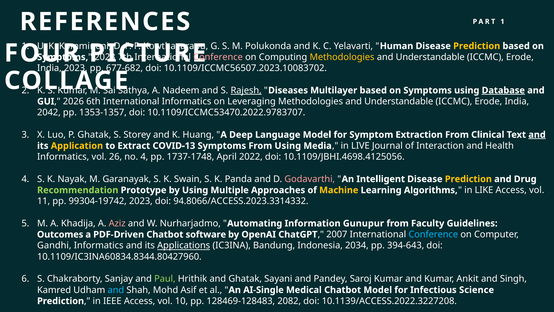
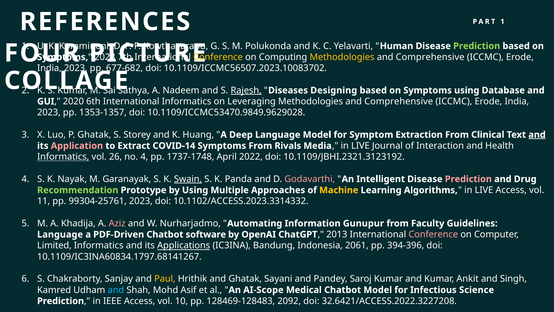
Prediction at (477, 46) colour: yellow -> light green
Conference at (218, 57) colour: pink -> yellow
Understandable at (430, 57): Understandable -> Comprehensive
Multilayer: Multilayer -> Designing
Database underline: present -> none
2026: 2026 -> 2020
Understandable at (399, 101): Understandable -> Comprehensive
2042 at (49, 112): 2042 -> 2023
10.1109/ICCMC53470.2022.9783707: 10.1109/ICCMC53470.2022.9783707 -> 10.1109/ICCMC53470.9849.9629028
Application colour: yellow -> pink
COVID-13: COVID-13 -> COVID-14
From Using: Using -> Rivals
Informatics at (63, 157) underline: none -> present
10.1109/JBHI.4698.4125056: 10.1109/JBHI.4698.4125056 -> 10.1109/JBHI.2321.3123192
Swain underline: none -> present
Prediction at (468, 179) colour: yellow -> pink
Algorithms in LIKE: LIKE -> LIVE
99304-19742: 99304-19742 -> 99304-25761
94.8066/ACCESS.2023.3314332: 94.8066/ACCESS.2023.3314332 -> 10.1102/ACCESS.2023.3314332
Outcomes at (60, 234): Outcomes -> Language
2007: 2007 -> 2013
Conference at (433, 234) colour: light blue -> pink
Gandhi: Gandhi -> Limited
2034: 2034 -> 2061
394-643: 394-643 -> 394-396
10.1109/IC3INA60834.8344.80427960: 10.1109/IC3INA60834.8344.80427960 -> 10.1109/IC3INA60834.1797.68141267
Paul colour: light green -> yellow
AI-Single: AI-Single -> AI-Scope
2082: 2082 -> 2092
10.1139/ACCESS.2022.3227208: 10.1139/ACCESS.2022.3227208 -> 32.6421/ACCESS.2022.3227208
